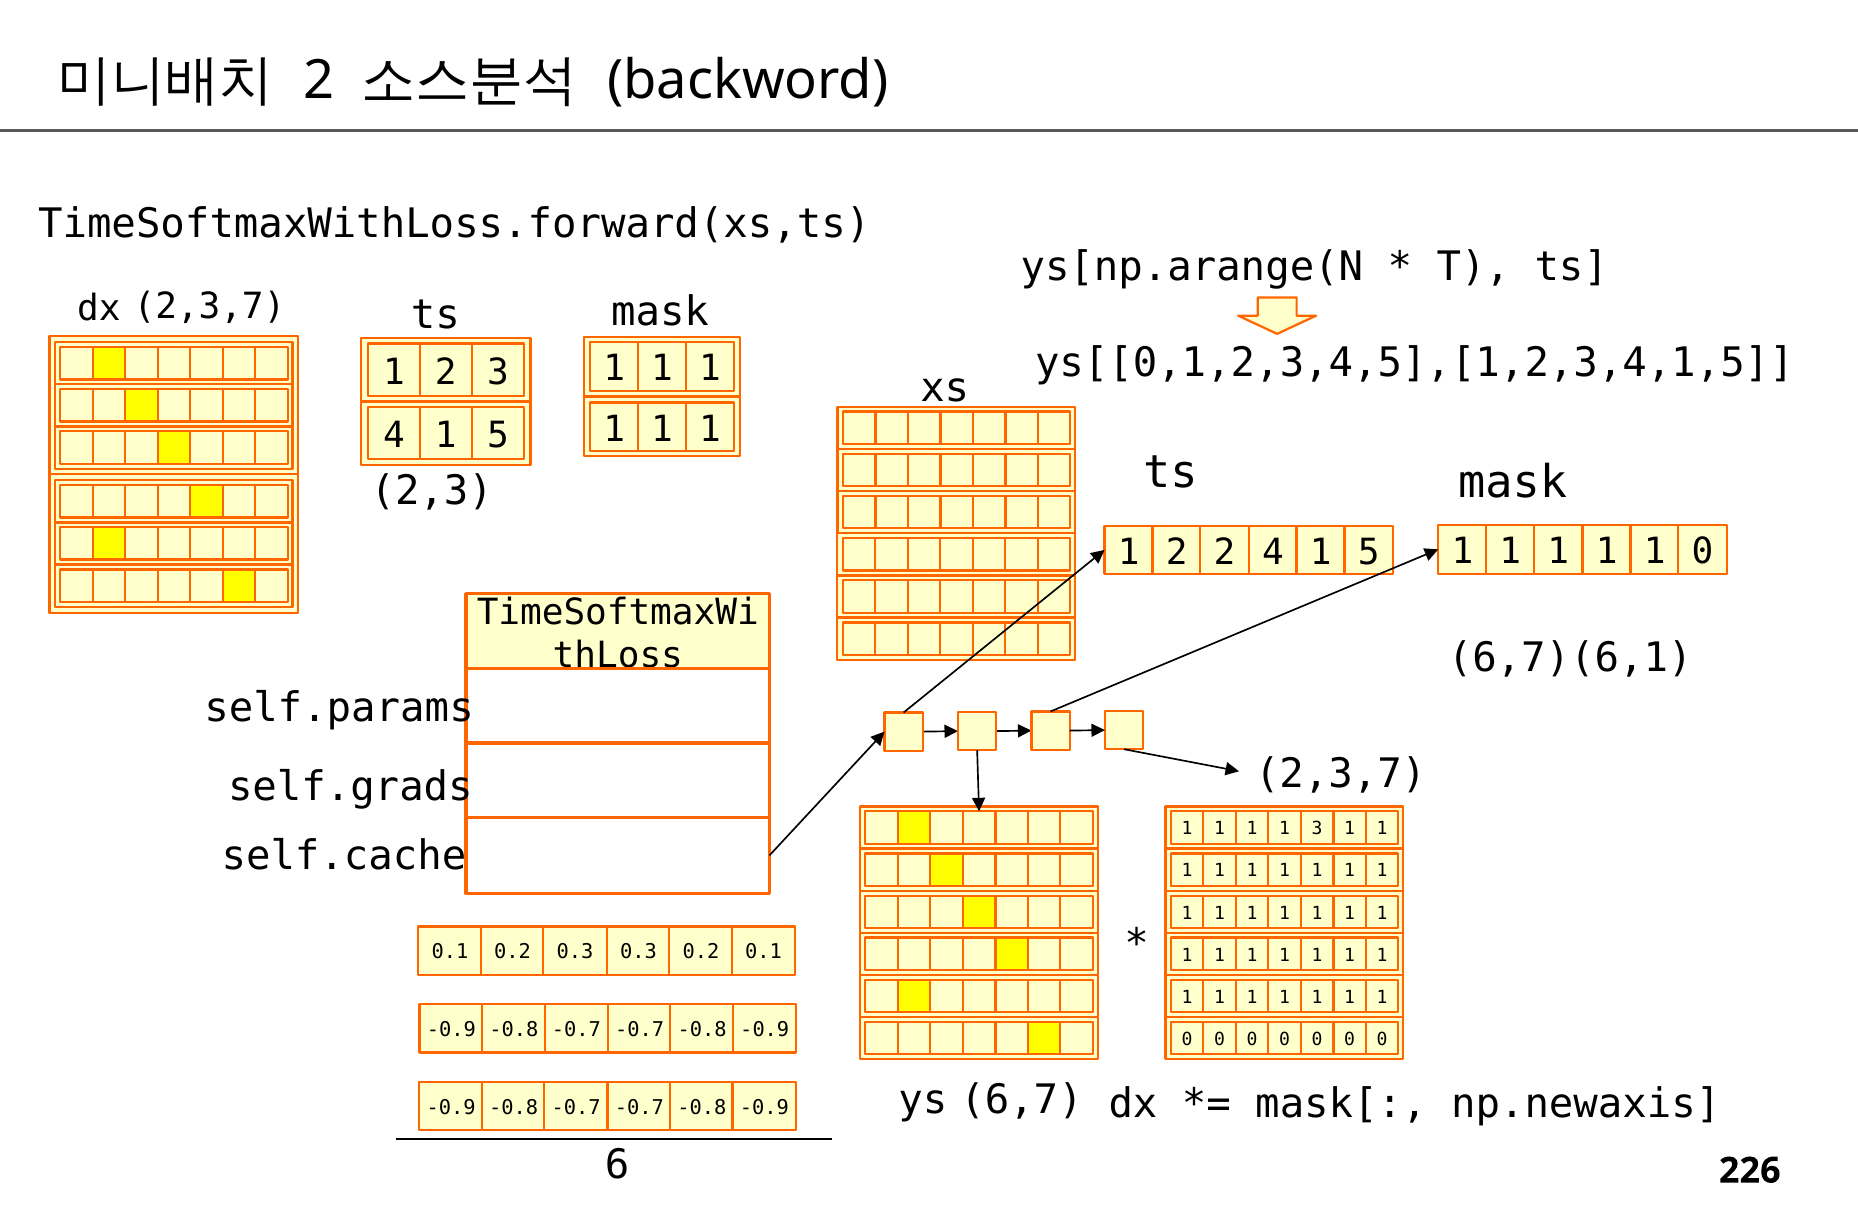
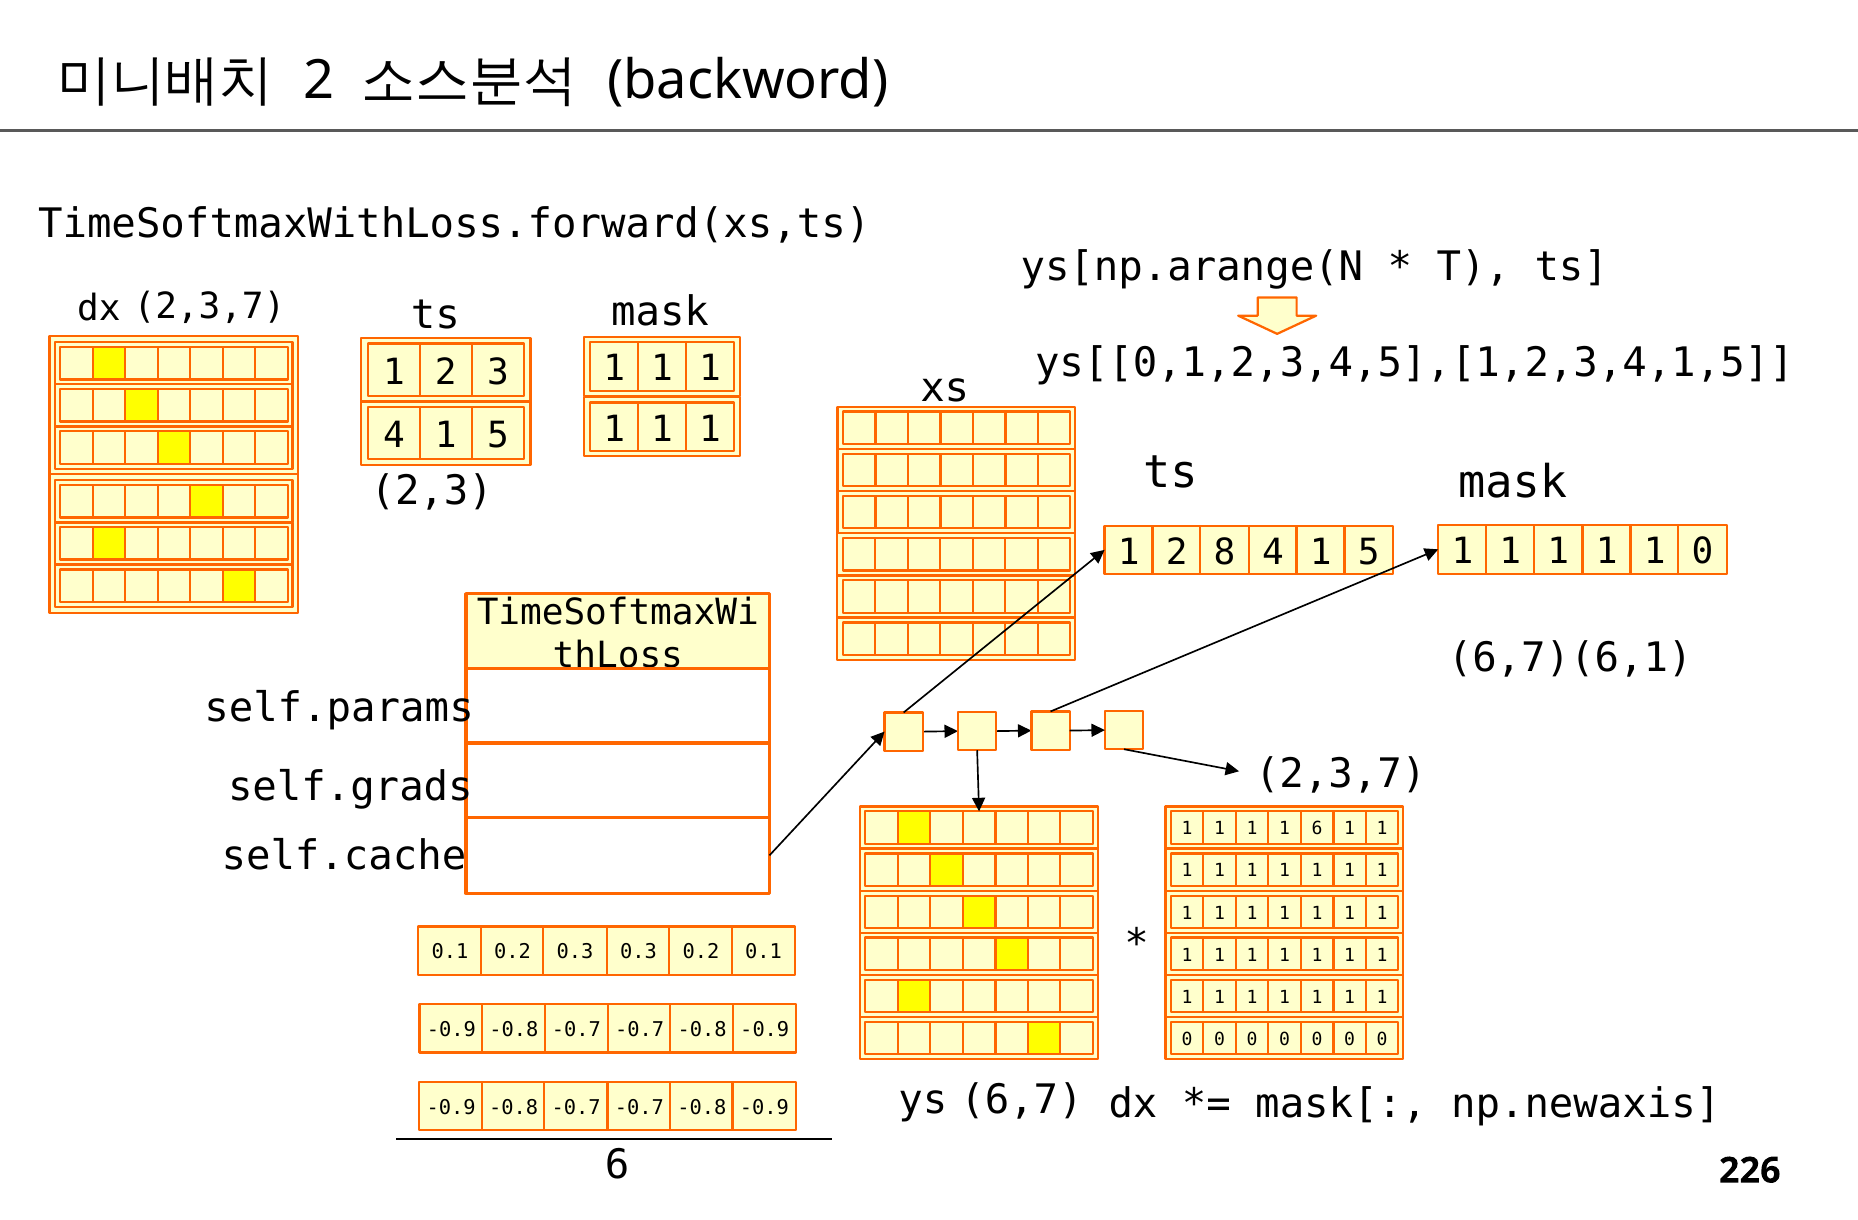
2 2: 2 -> 8
1 3: 3 -> 6
